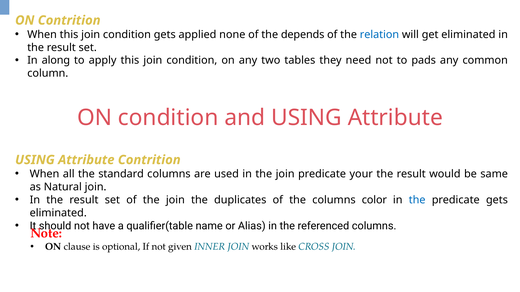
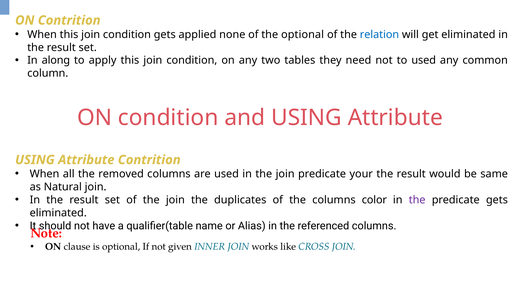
the depends: depends -> optional
to pads: pads -> used
standard: standard -> removed
the at (417, 200) colour: blue -> purple
